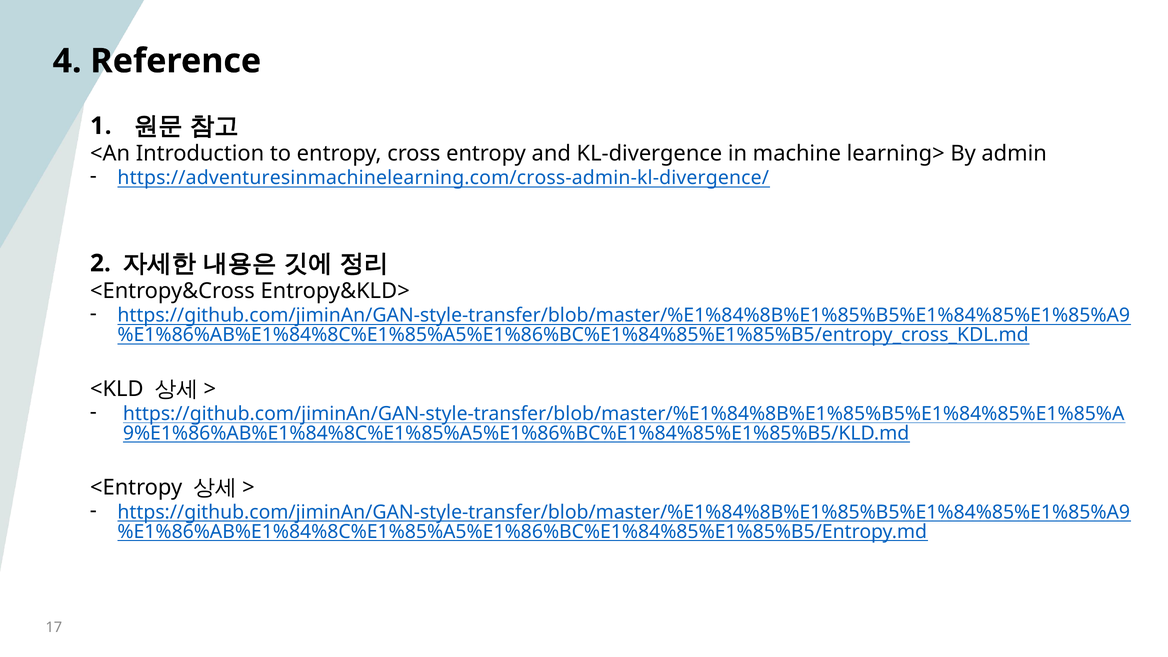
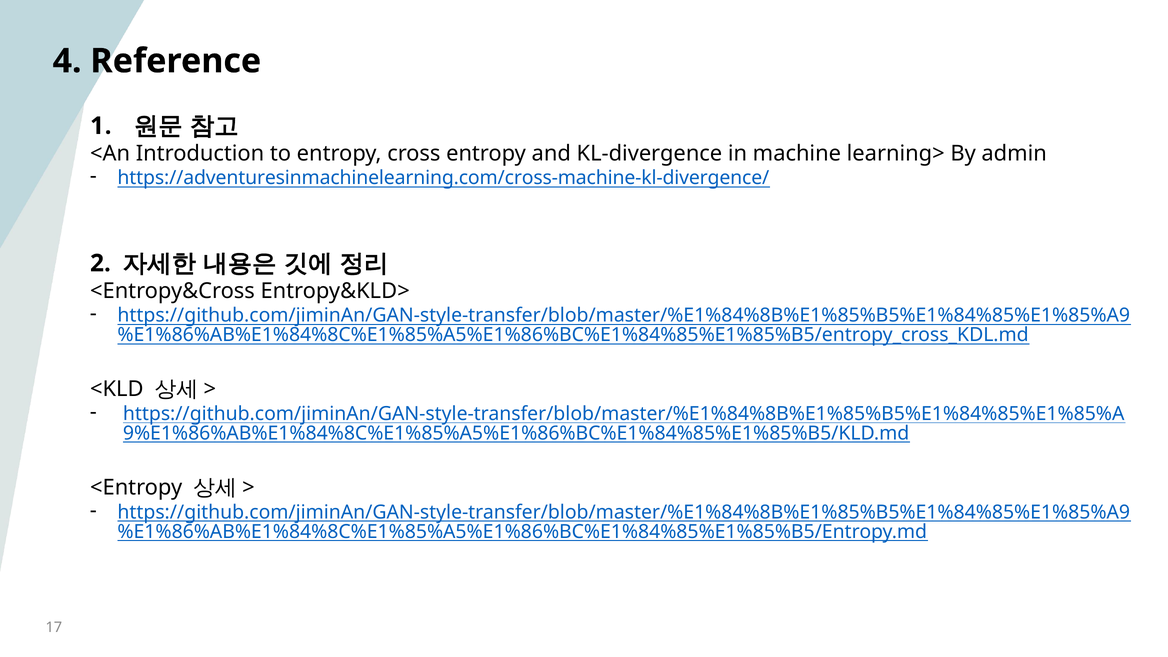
https://adventuresinmachinelearning.com/cross-admin-kl-divergence/: https://adventuresinmachinelearning.com/cross-admin-kl-divergence/ -> https://adventuresinmachinelearning.com/cross-machine-kl-divergence/
